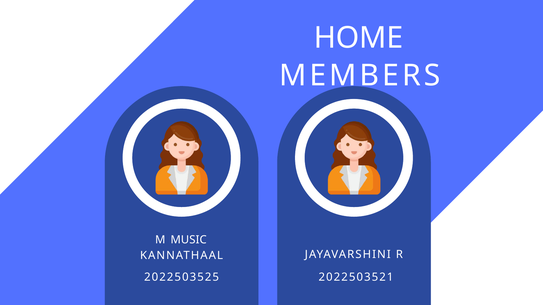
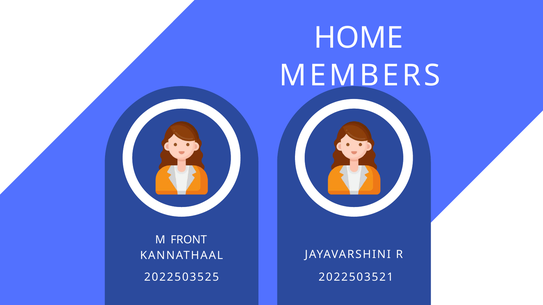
MUSIC: MUSIC -> FRONT
